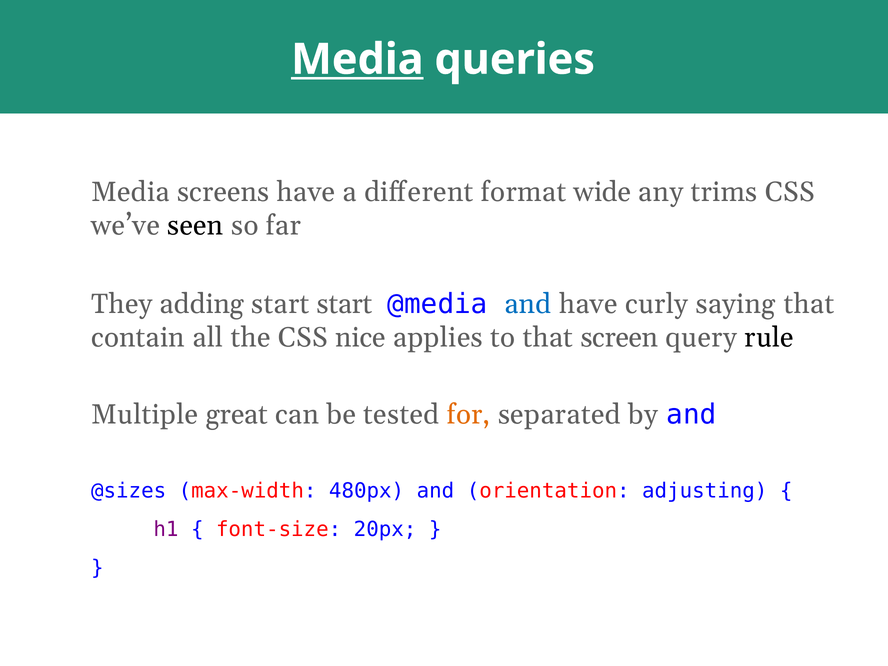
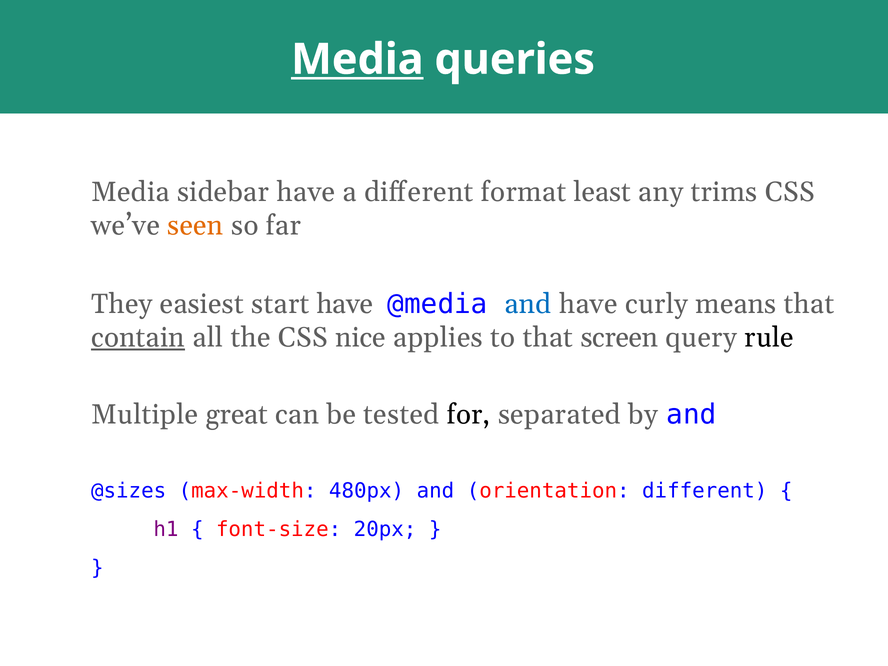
screens: screens -> sidebar
wide: wide -> least
seen colour: black -> orange
adding: adding -> easiest
start start: start -> have
saying: saying -> means
contain underline: none -> present
for colour: orange -> black
orientation adjusting: adjusting -> different
